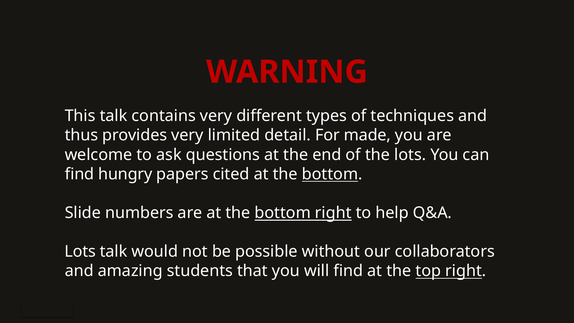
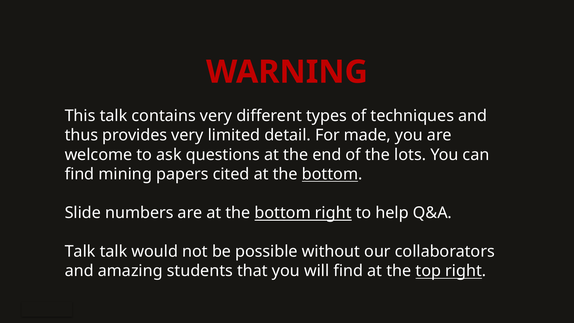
hungry: hungry -> mining
Lots at (80, 251): Lots -> Talk
